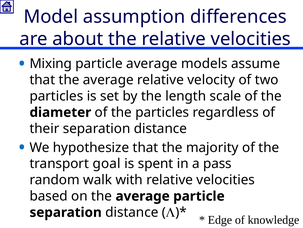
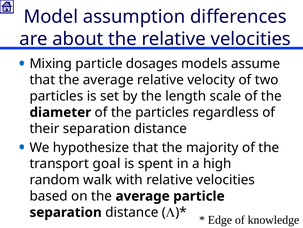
particle average: average -> dosages
pass: pass -> high
